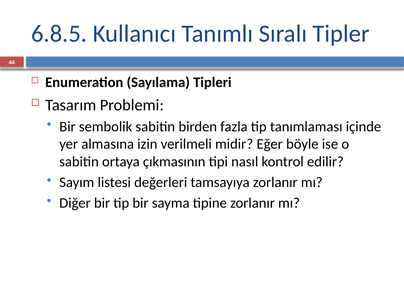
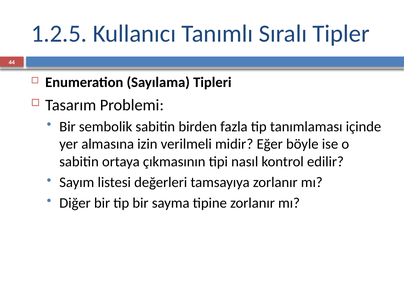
6.8.5: 6.8.5 -> 1.2.5
